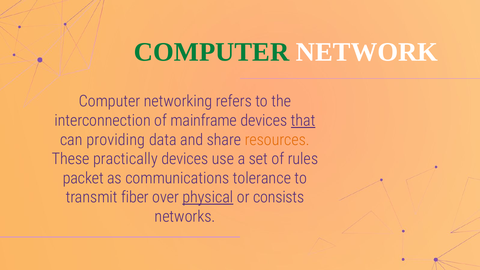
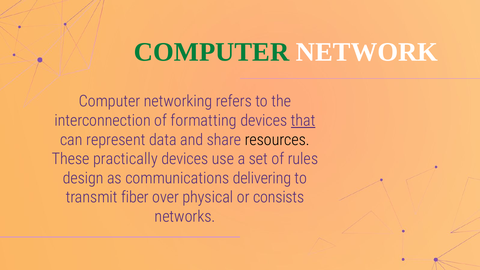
mainframe: mainframe -> formatting
providing: providing -> represent
resources colour: orange -> black
packet: packet -> design
tolerance: tolerance -> delivering
physical underline: present -> none
